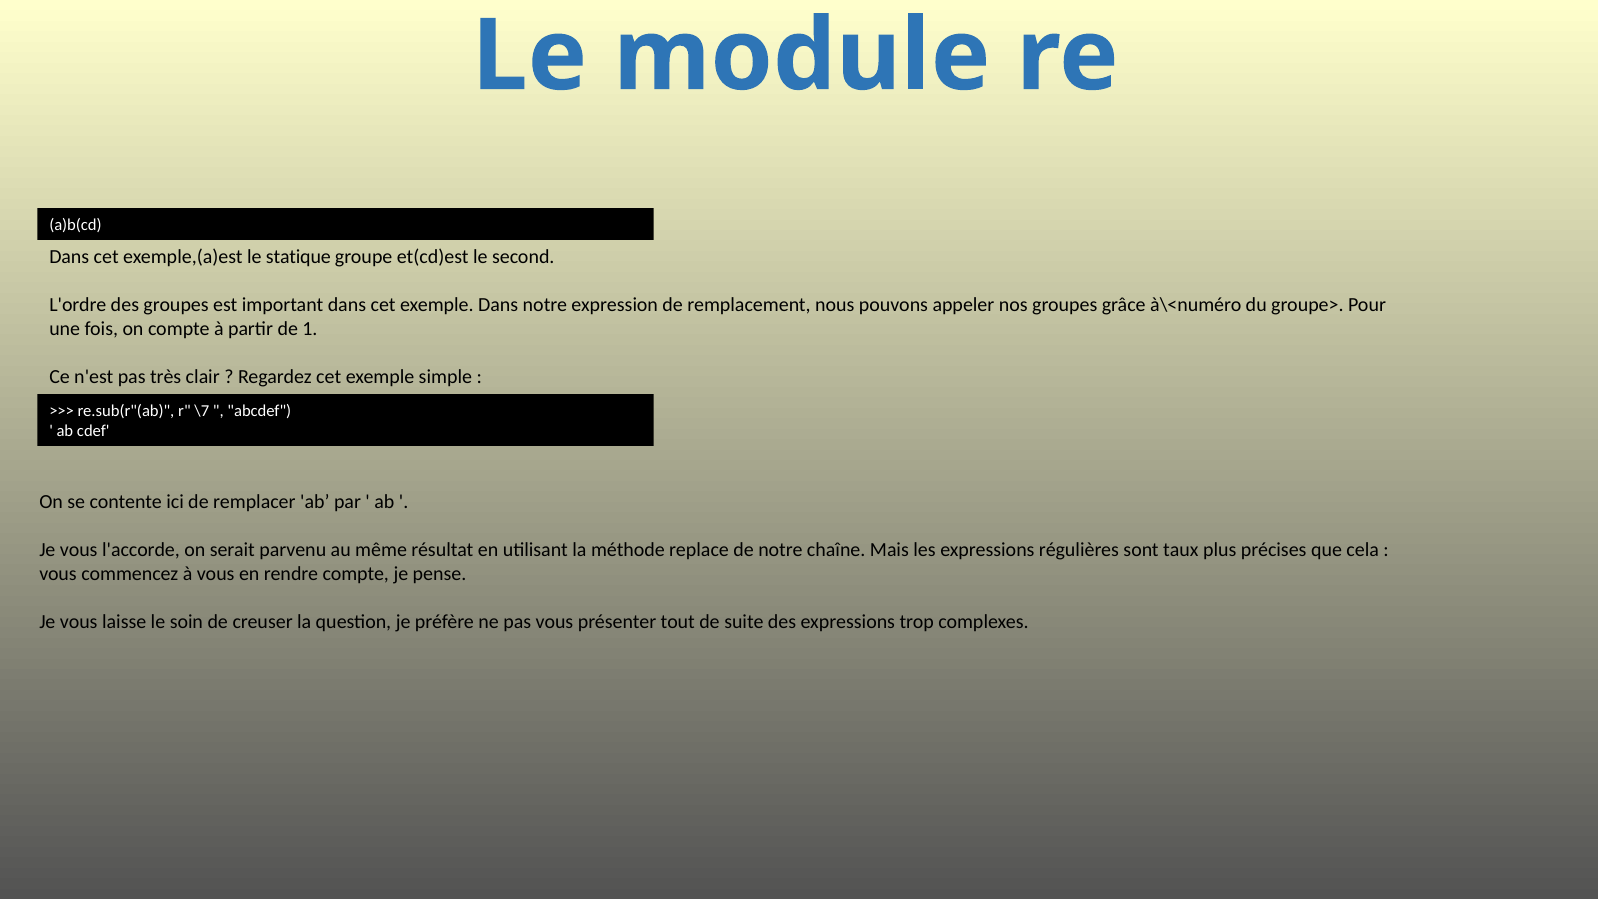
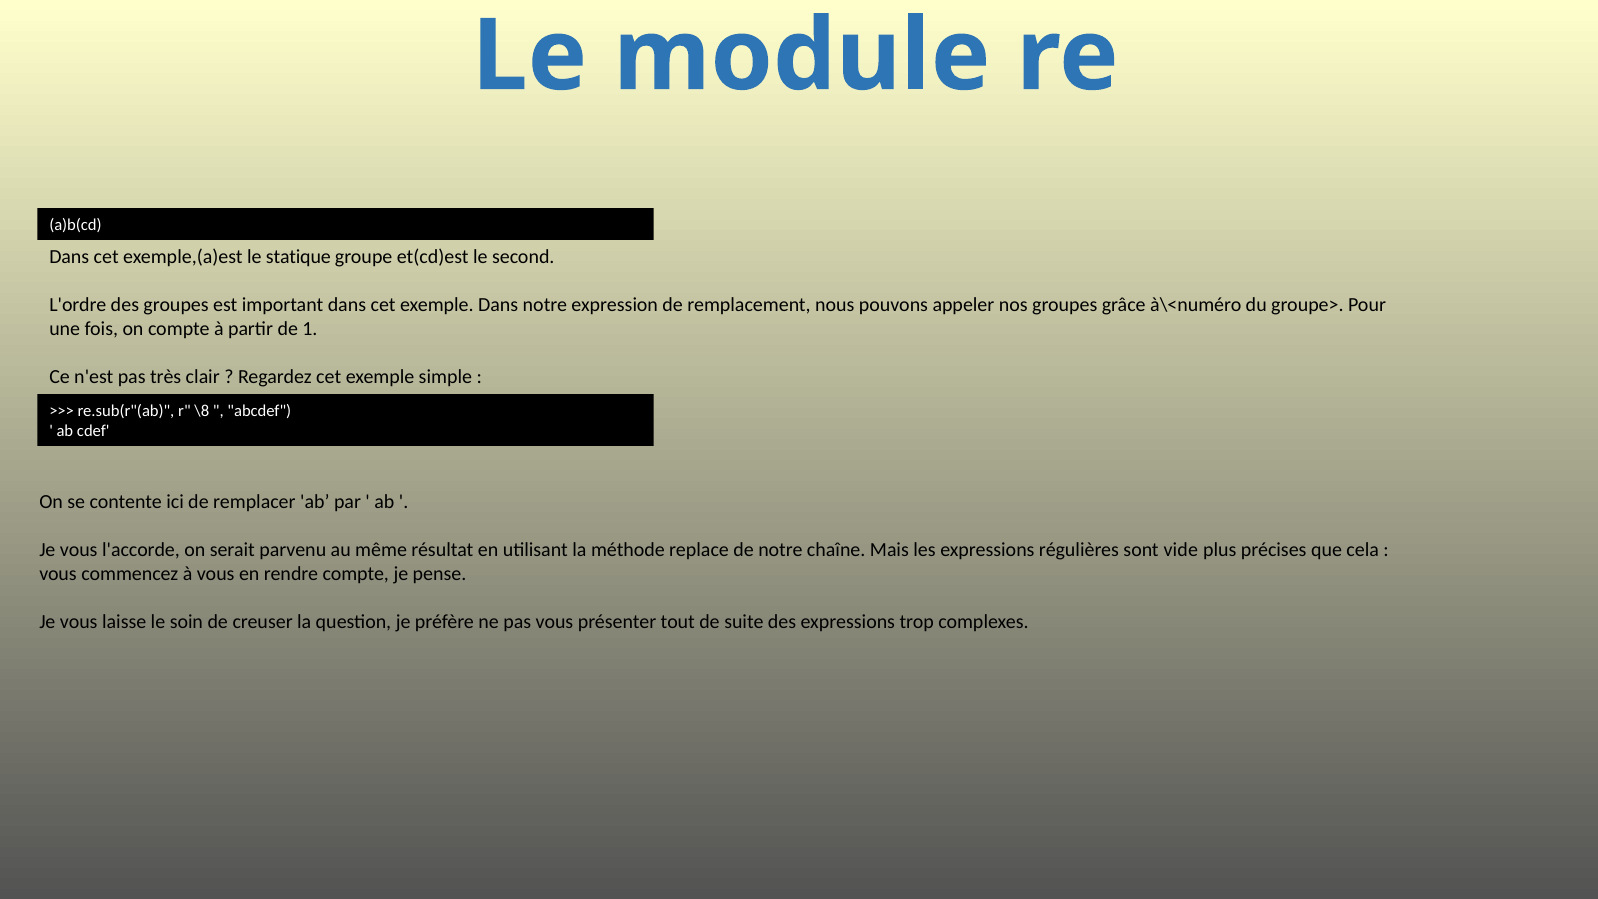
\7: \7 -> \8
taux: taux -> vide
